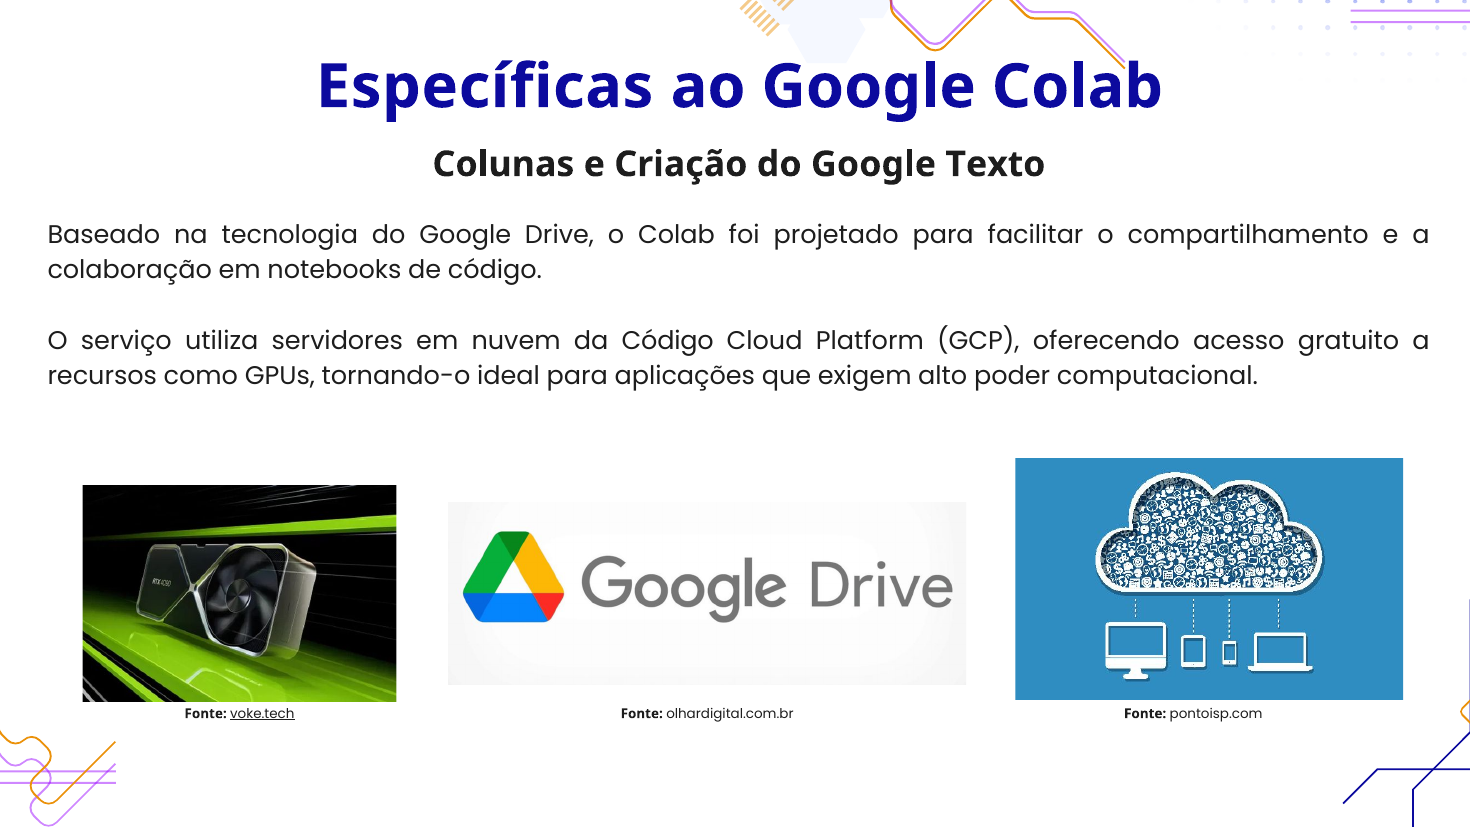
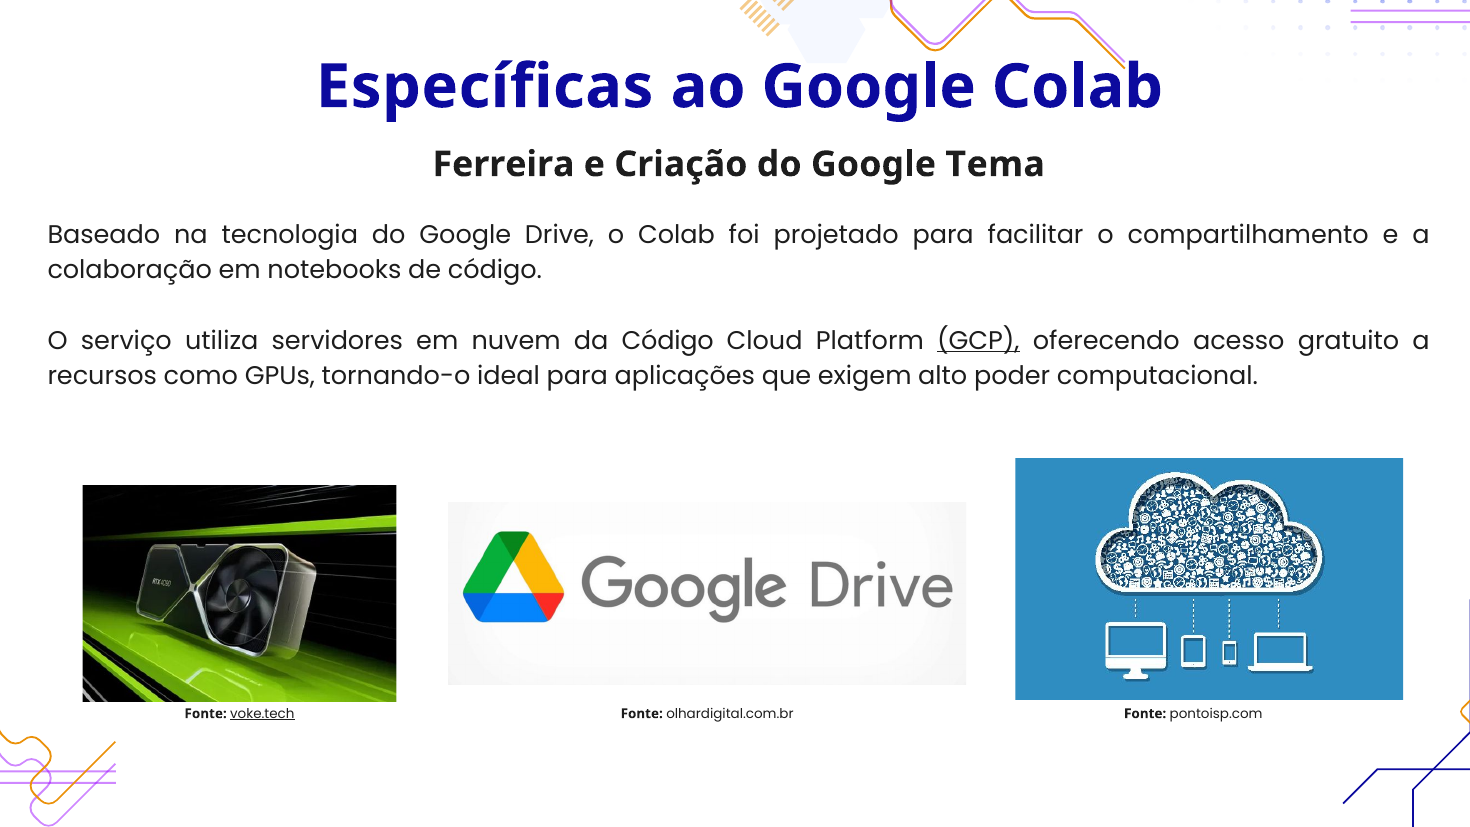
Colunas: Colunas -> Ferreira
Texto: Texto -> Tema
GCP underline: none -> present
